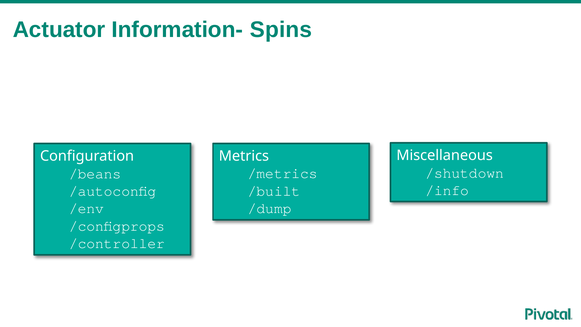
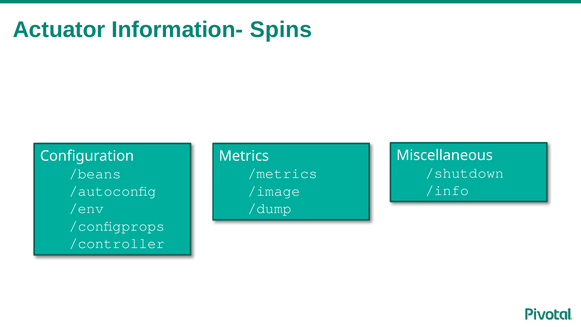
/built: /built -> /image
